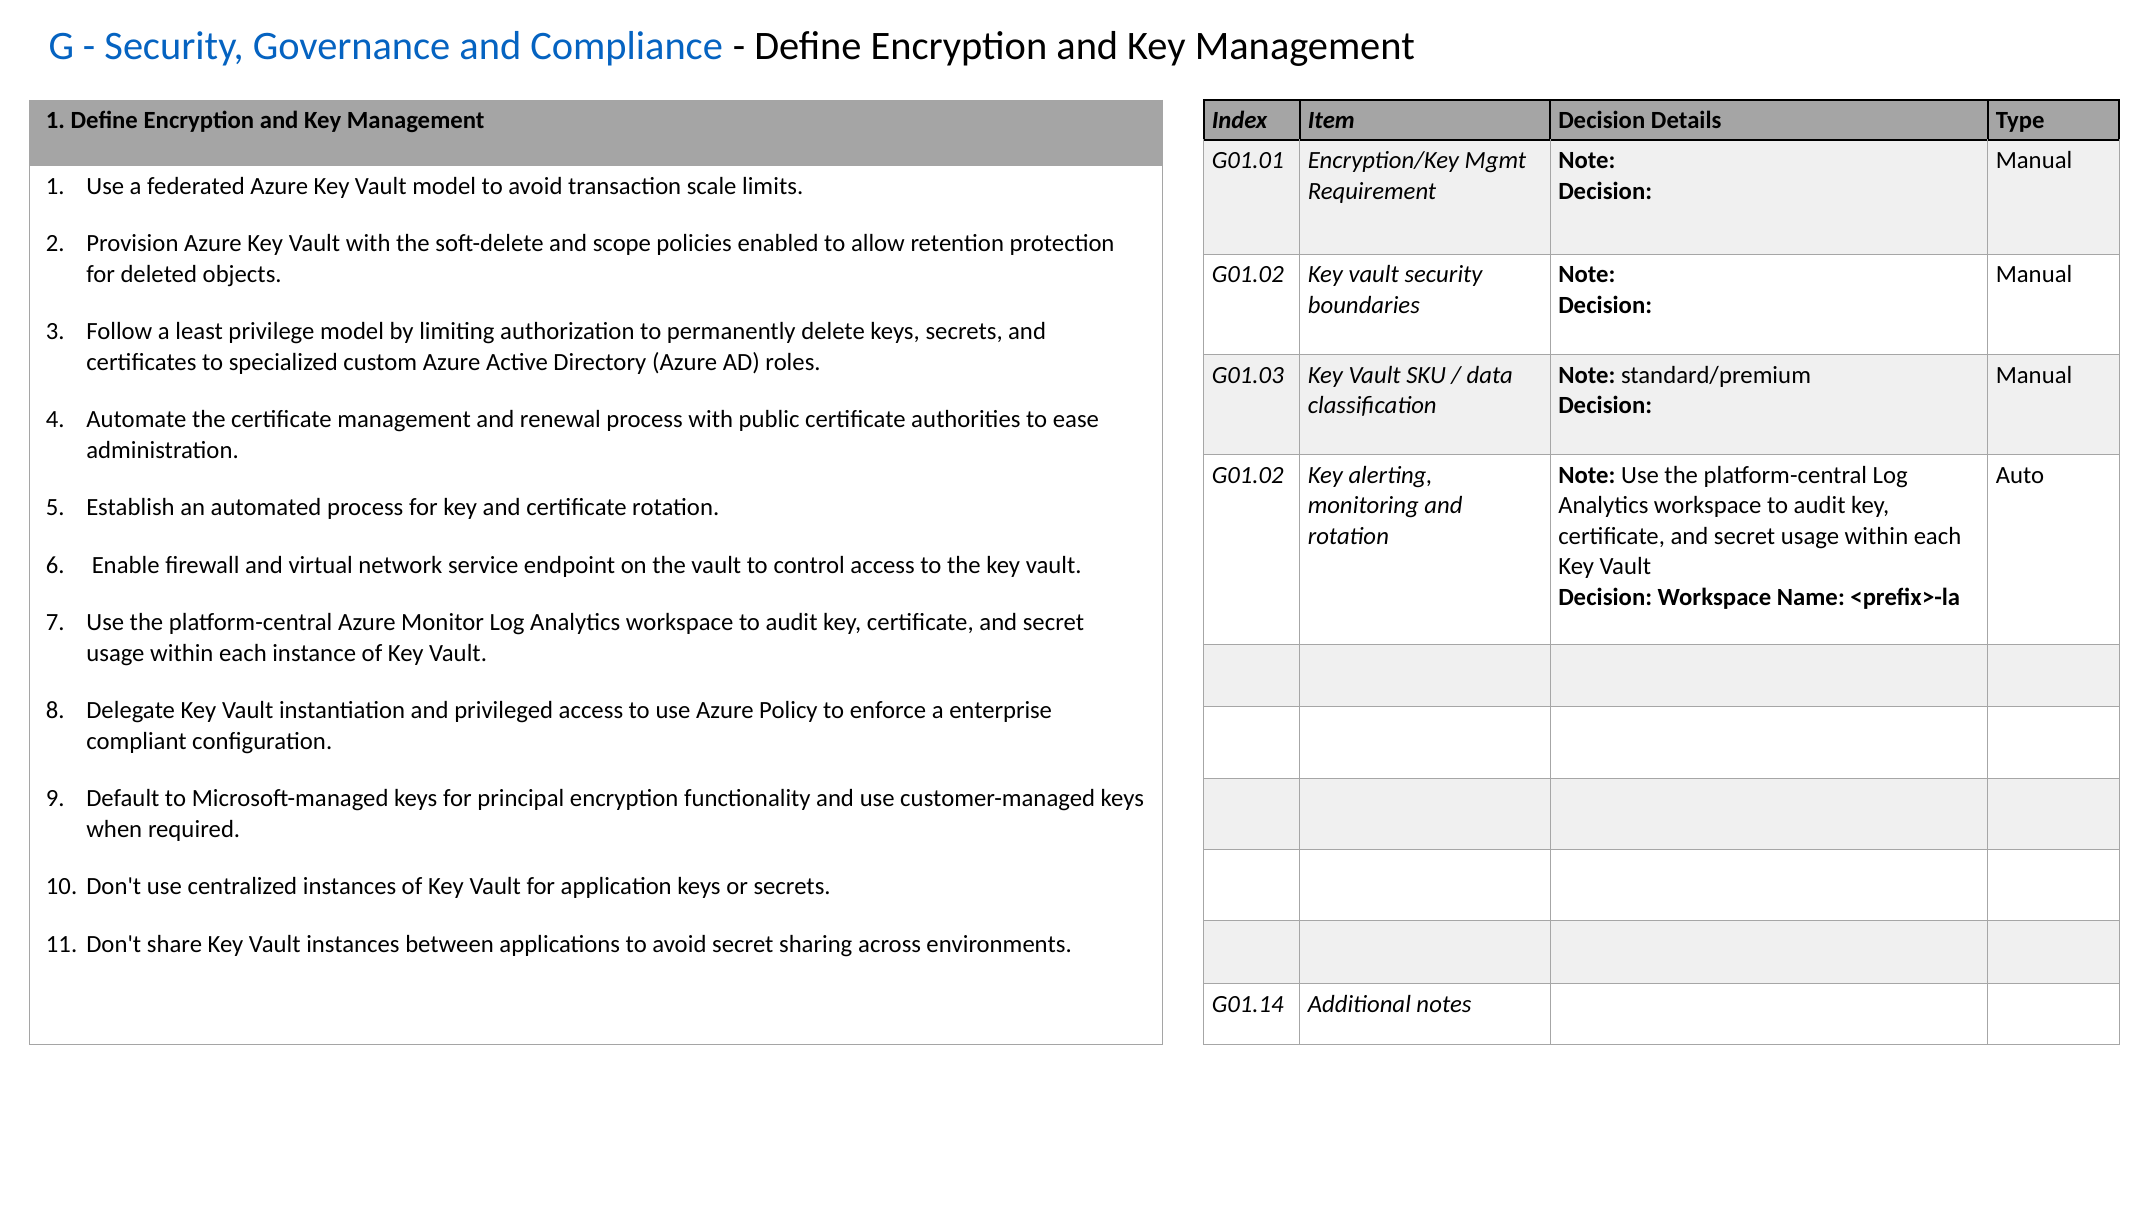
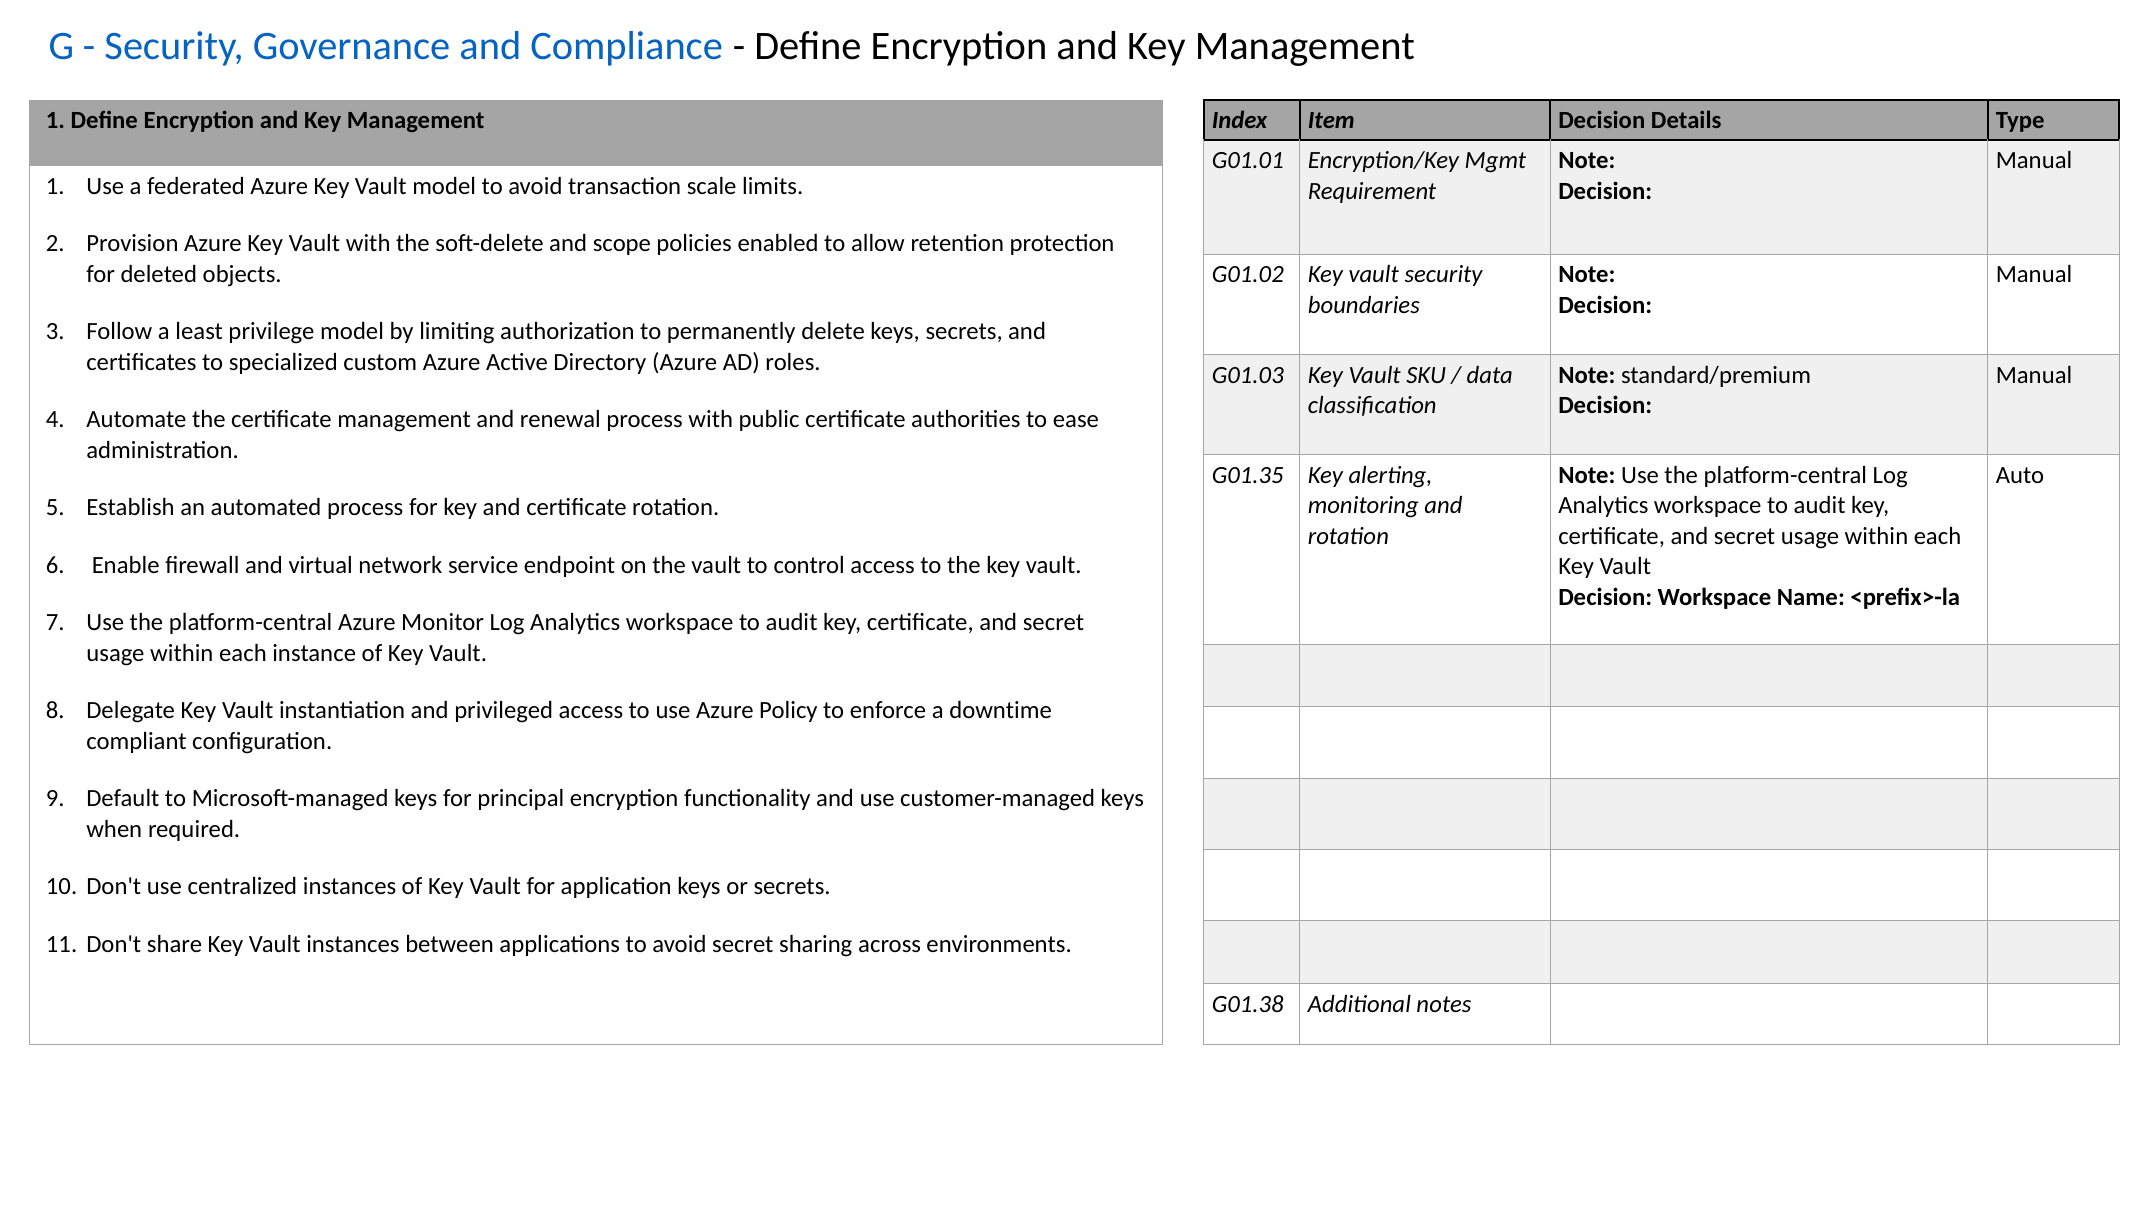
G01.02 at (1248, 475): G01.02 -> G01.35
enterprise: enterprise -> downtime
G01.14: G01.14 -> G01.38
